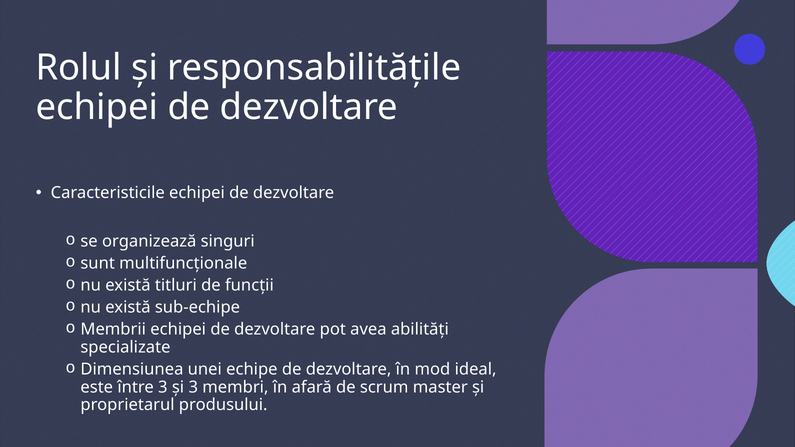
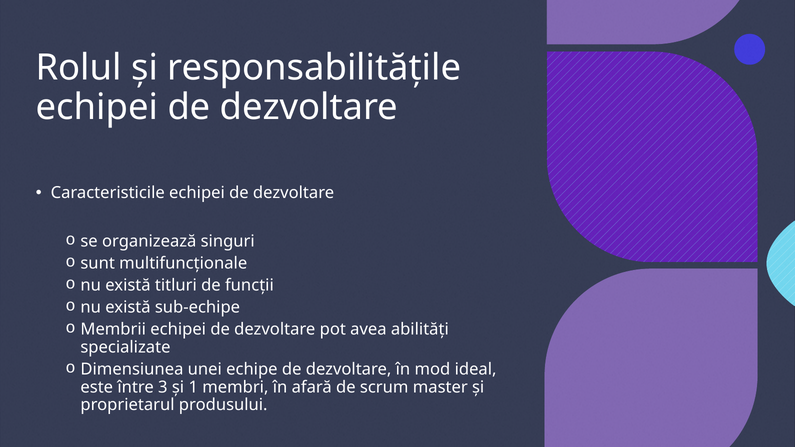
și 3: 3 -> 1
